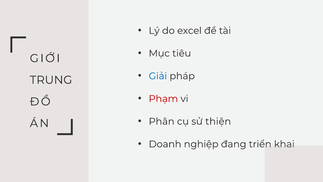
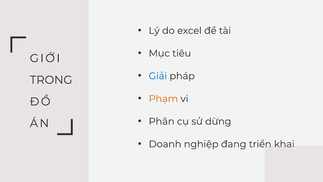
TRUNG: TRUNG -> TRONG
Phạm colour: red -> orange
thiện: thiện -> dừng
